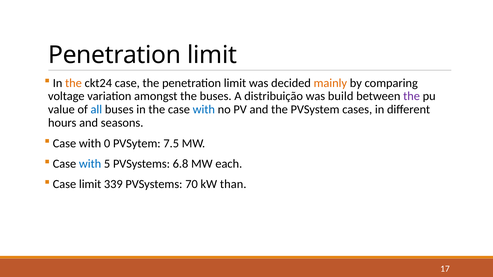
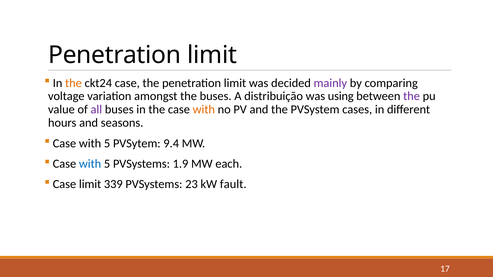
mainly colour: orange -> purple
build: build -> using
all colour: blue -> purple
with at (204, 110) colour: blue -> orange
0 at (107, 143): 0 -> 5
7.5: 7.5 -> 9.4
6.8: 6.8 -> 1.9
70: 70 -> 23
than: than -> fault
